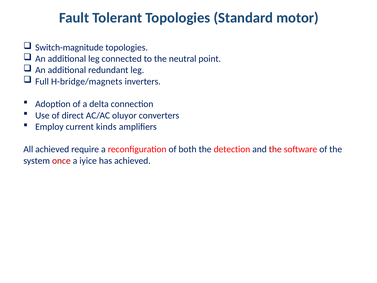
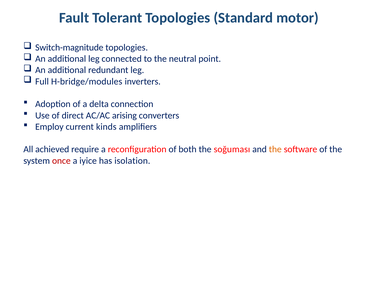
H-bridge/magnets: H-bridge/magnets -> H-bridge/modules
oluyor: oluyor -> arising
detection: detection -> soğuması
the at (275, 149) colour: red -> orange
has achieved: achieved -> isolation
